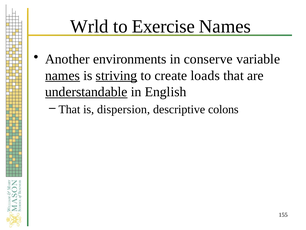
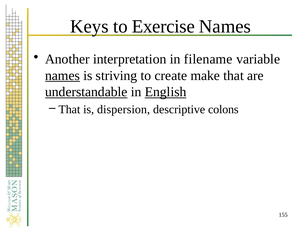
Wrld: Wrld -> Keys
environments: environments -> interpretation
conserve: conserve -> filename
striving underline: present -> none
loads: loads -> make
English underline: none -> present
